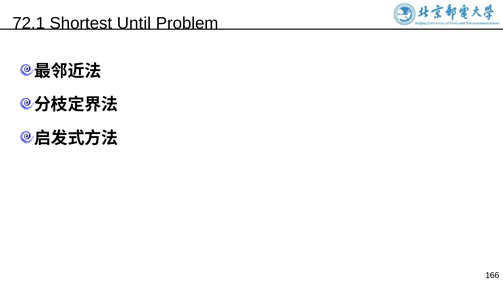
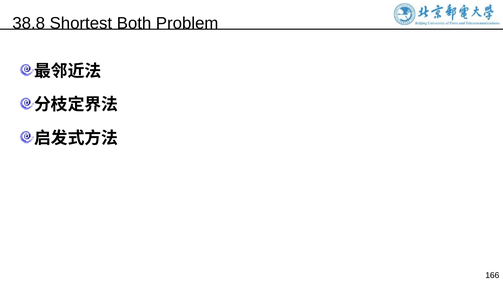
72.1: 72.1 -> 38.8
Until: Until -> Both
